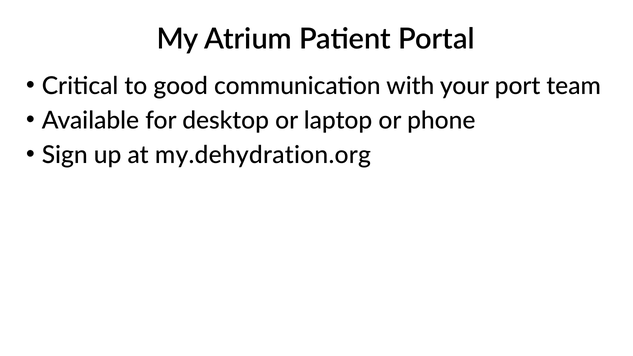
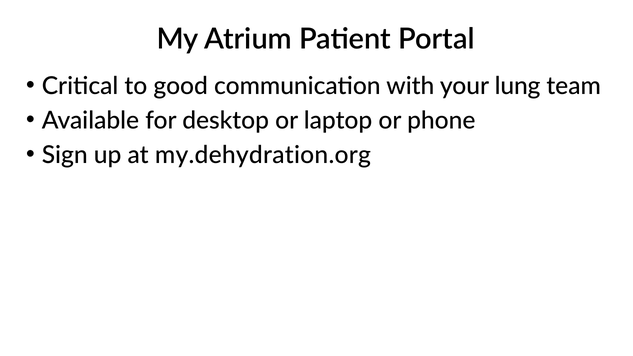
port: port -> lung
